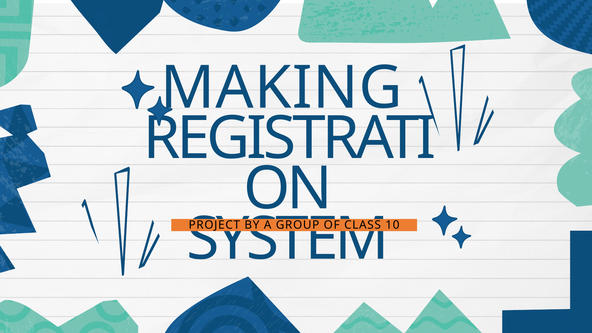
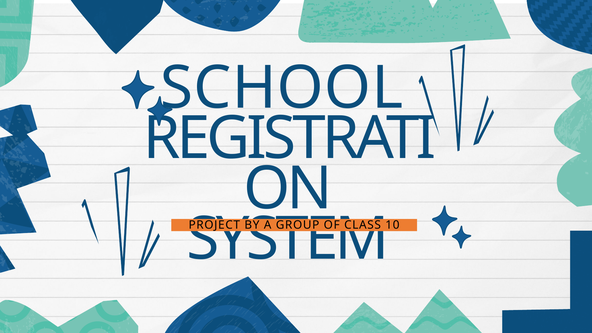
MAKING: MAKING -> SCHOOL
